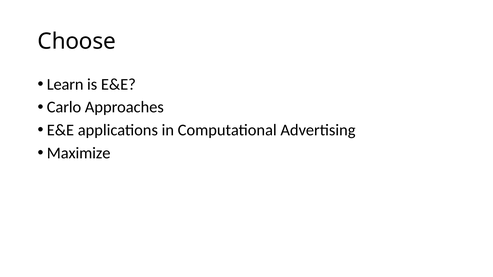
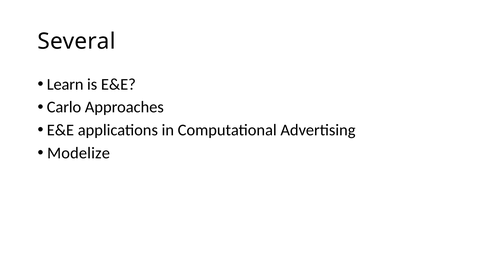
Choose: Choose -> Several
Maximize: Maximize -> Modelize
